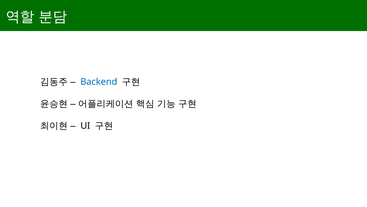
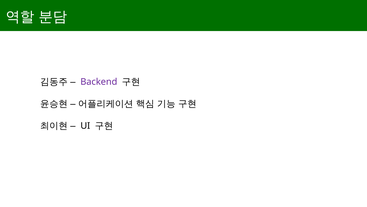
Backend colour: blue -> purple
